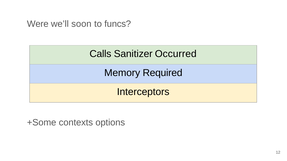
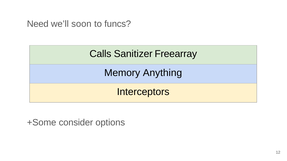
Were: Were -> Need
Occurred: Occurred -> Freearray
Required: Required -> Anything
contexts: contexts -> consider
